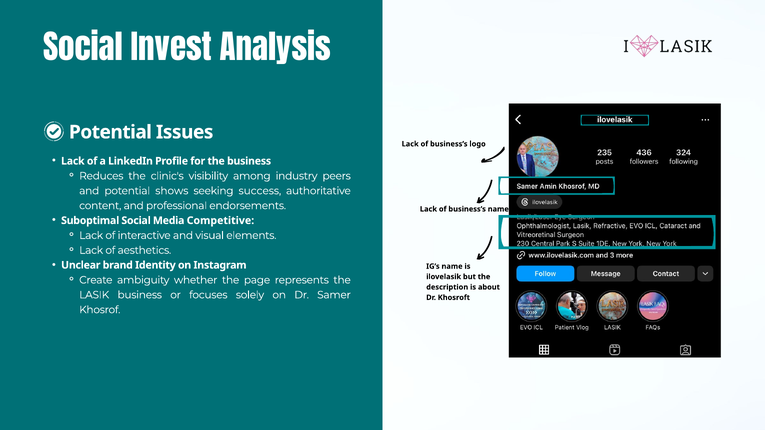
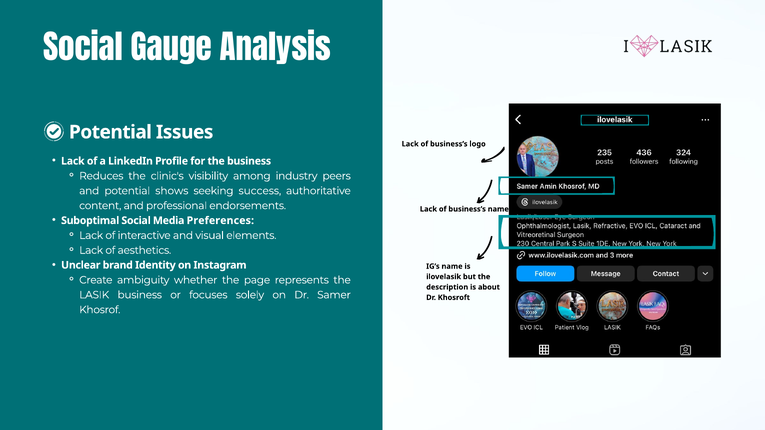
Invest: Invest -> Gauge
Competitive: Competitive -> Preferences
